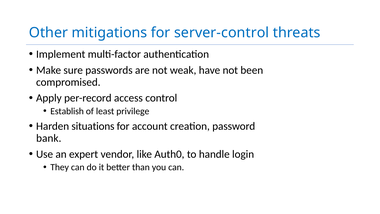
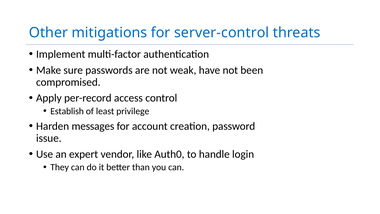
situations: situations -> messages
bank: bank -> issue
